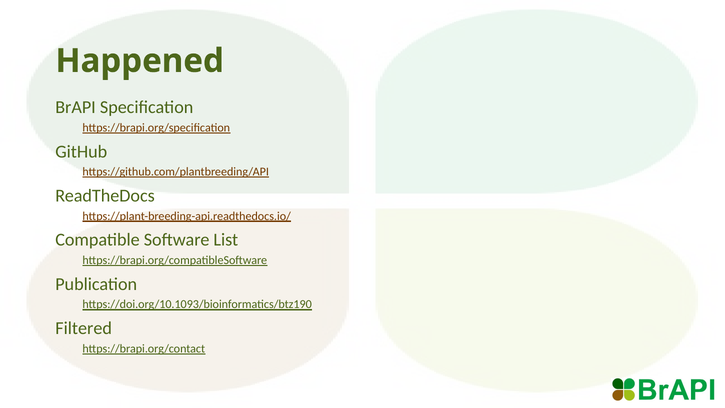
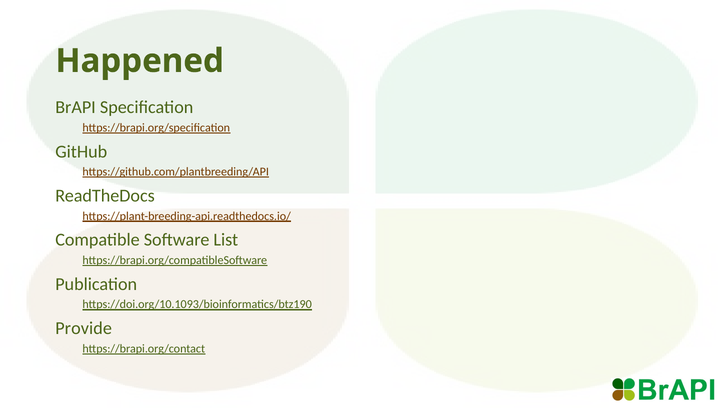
Filtered: Filtered -> Provide
